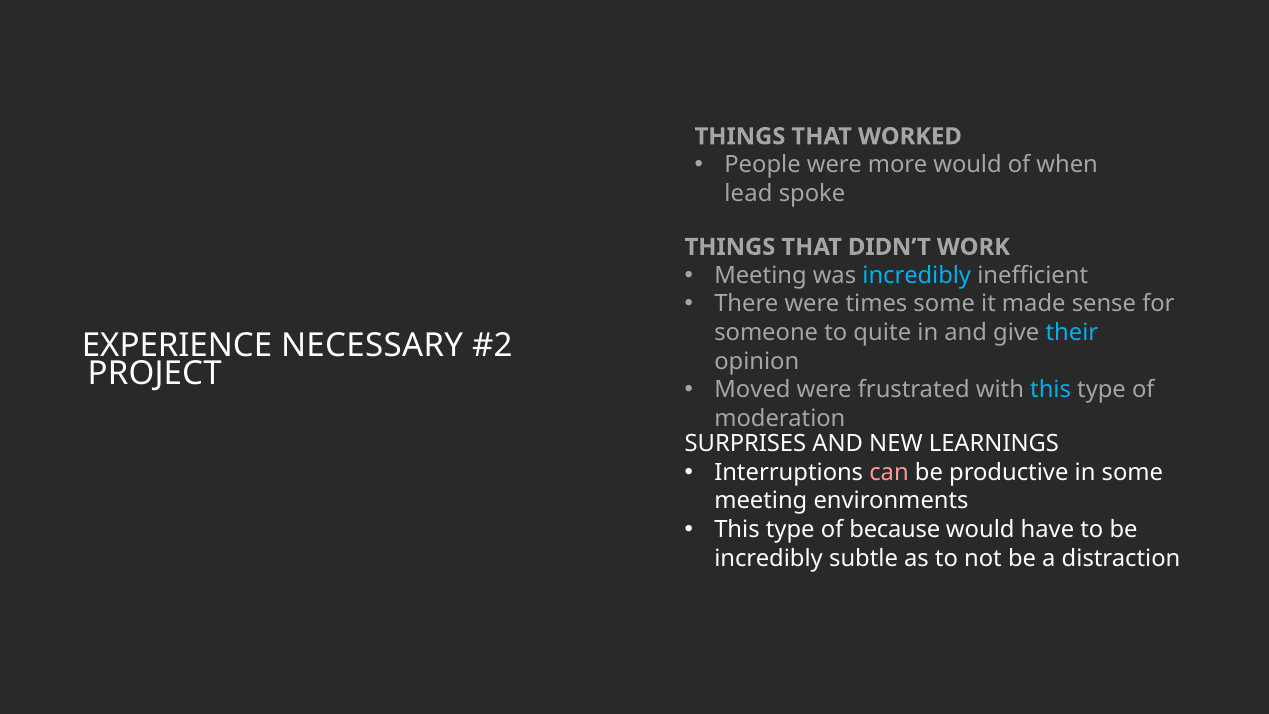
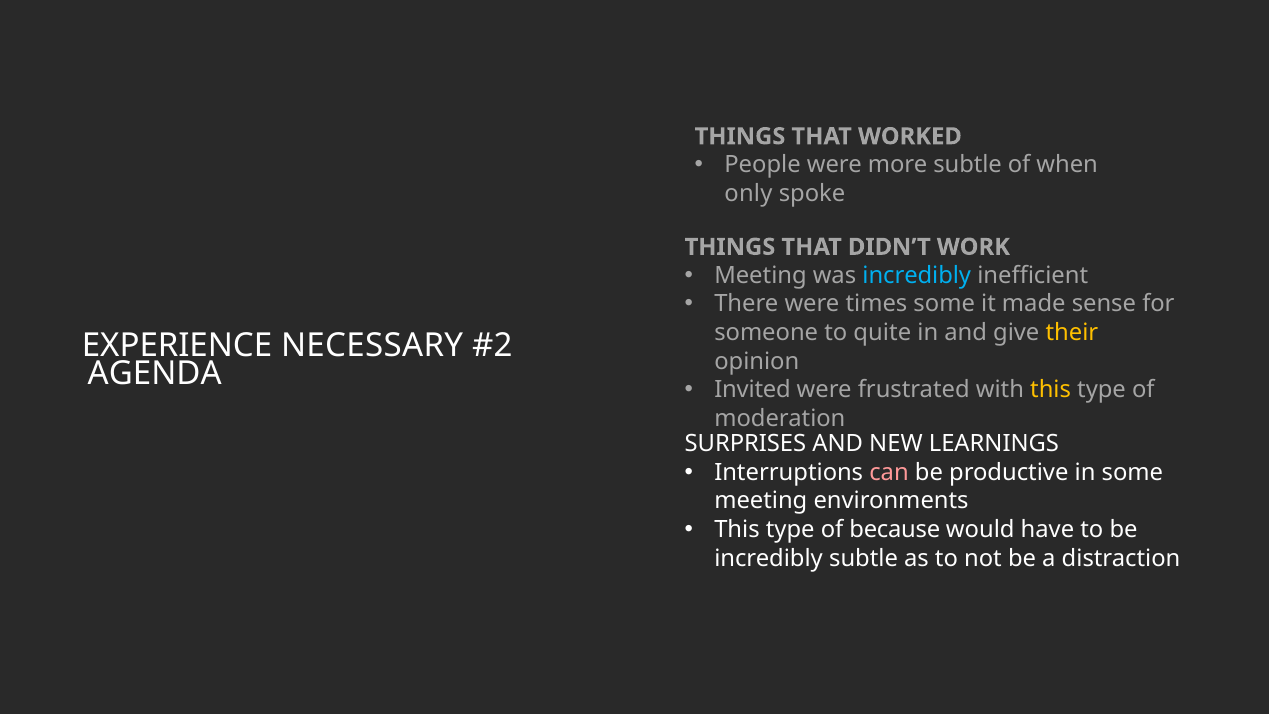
more would: would -> subtle
lead: lead -> only
their colour: light blue -> yellow
PROJECT: PROJECT -> AGENDA
Moved: Moved -> Invited
this at (1051, 390) colour: light blue -> yellow
